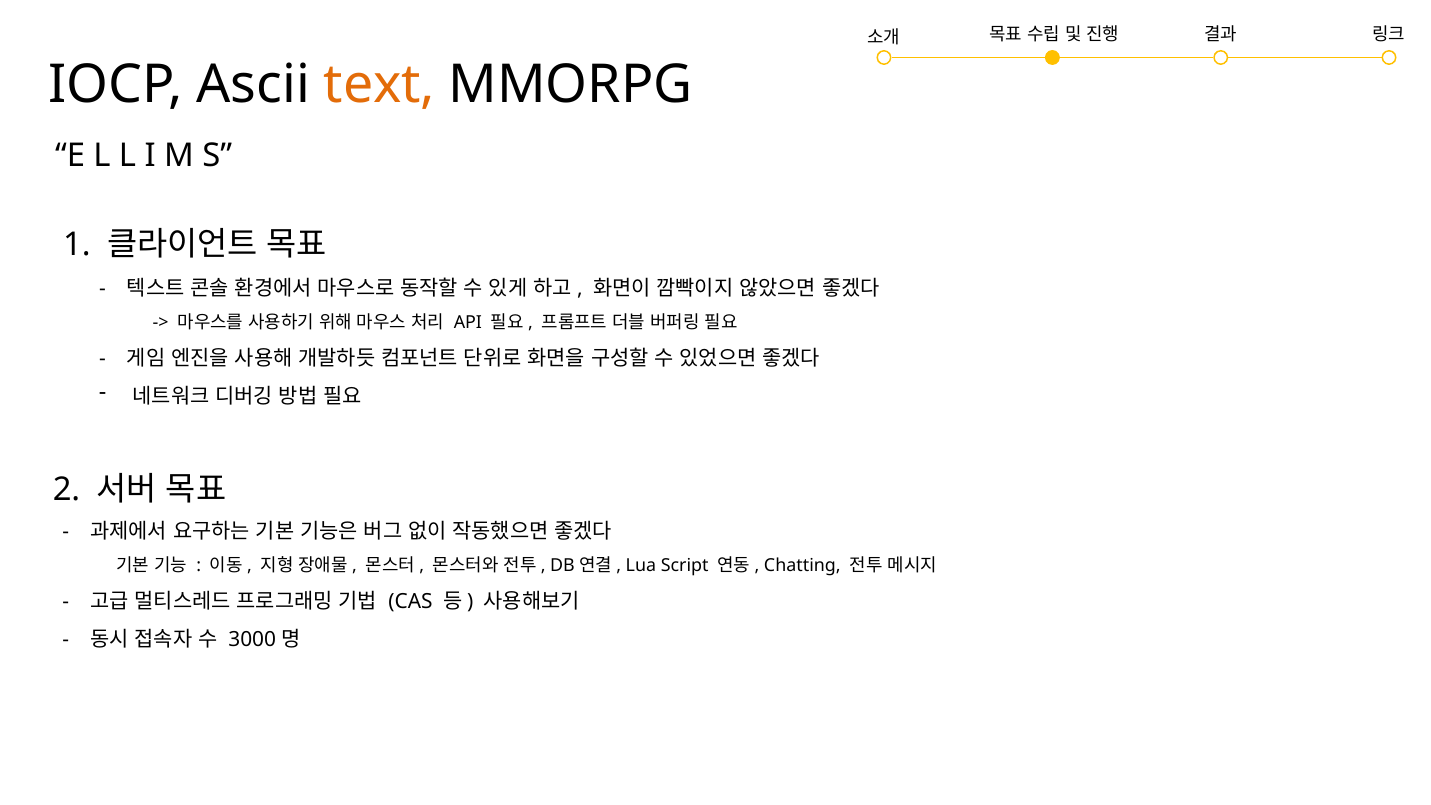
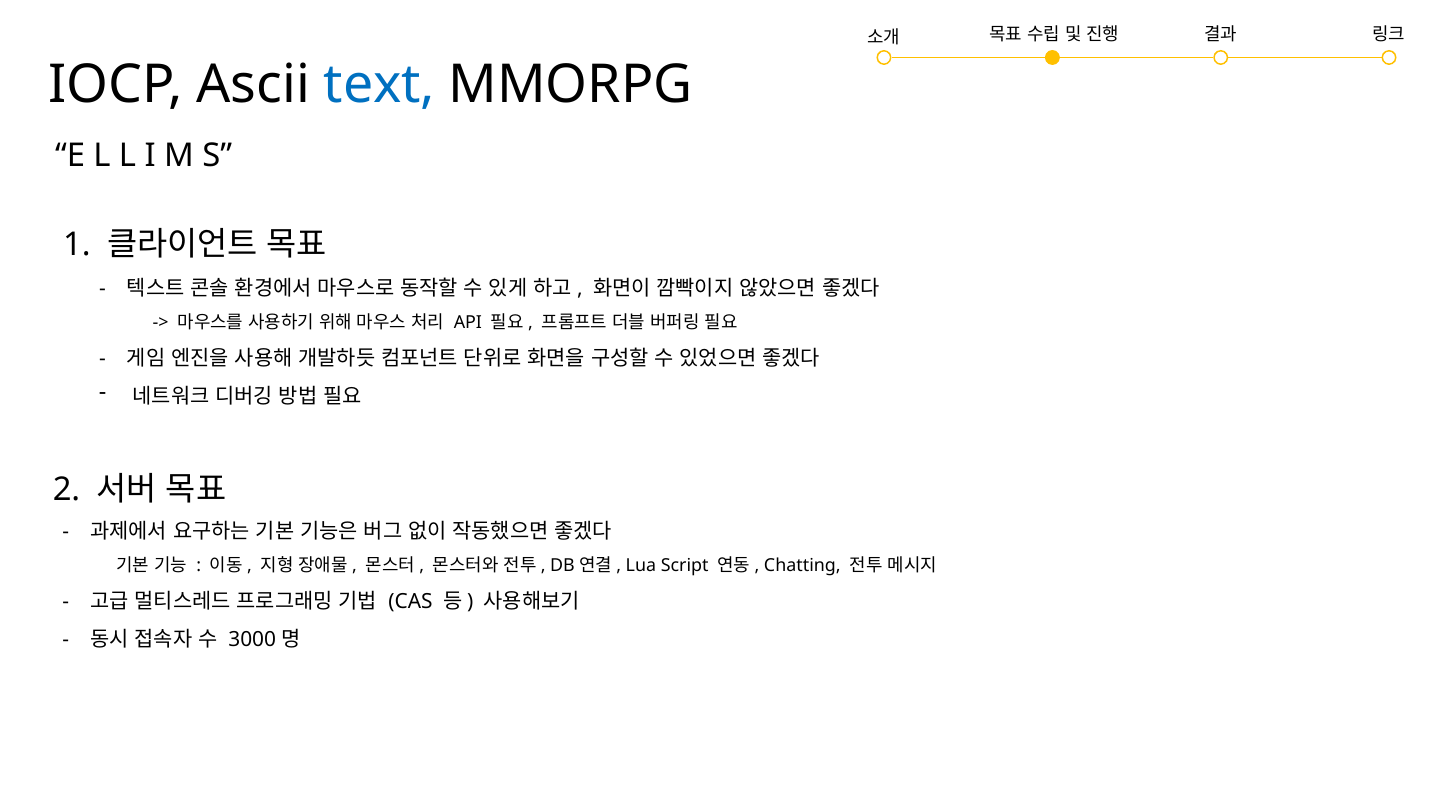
text colour: orange -> blue
